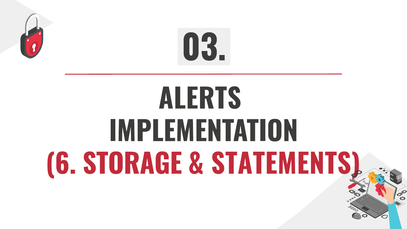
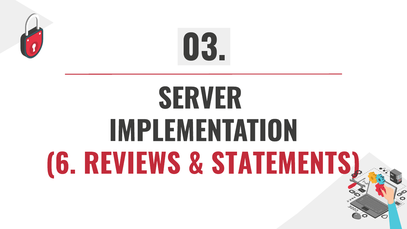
ALERTS: ALERTS -> SERVER
STORAGE: STORAGE -> REVIEWS
